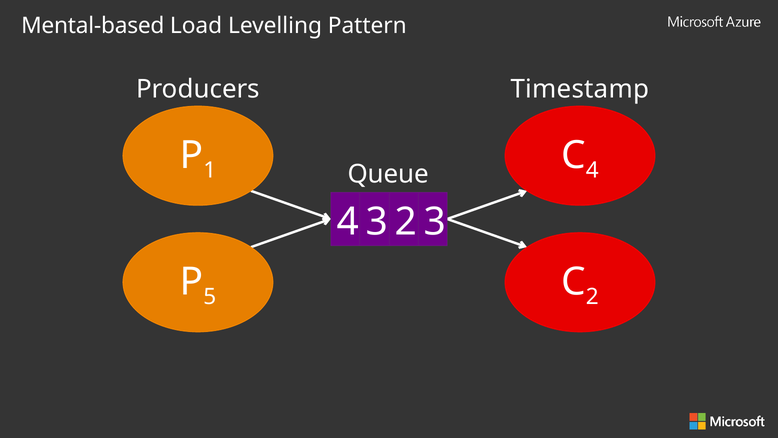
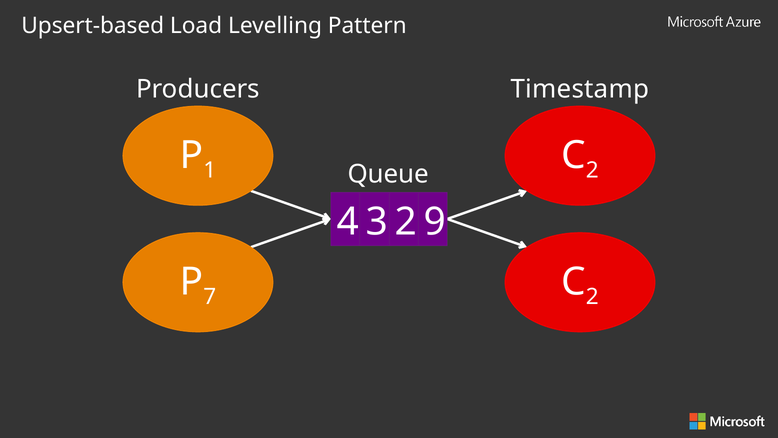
Mental-based: Mental-based -> Upsert-based
4 at (592, 170): 4 -> 2
3: 3 -> 9
5: 5 -> 7
